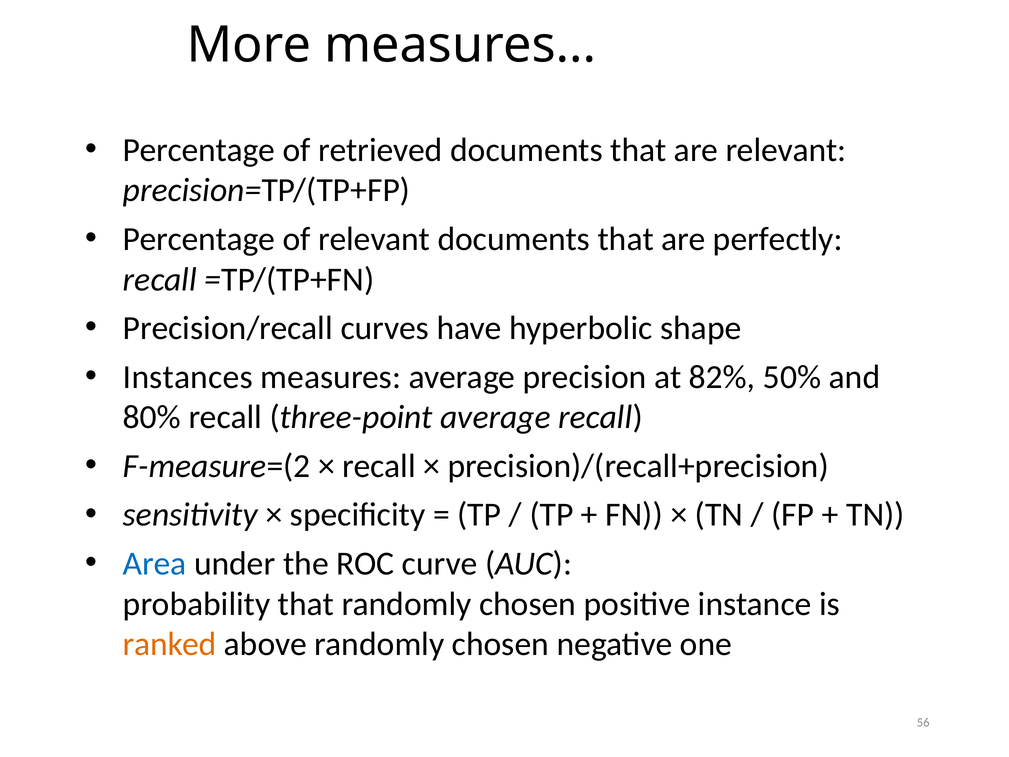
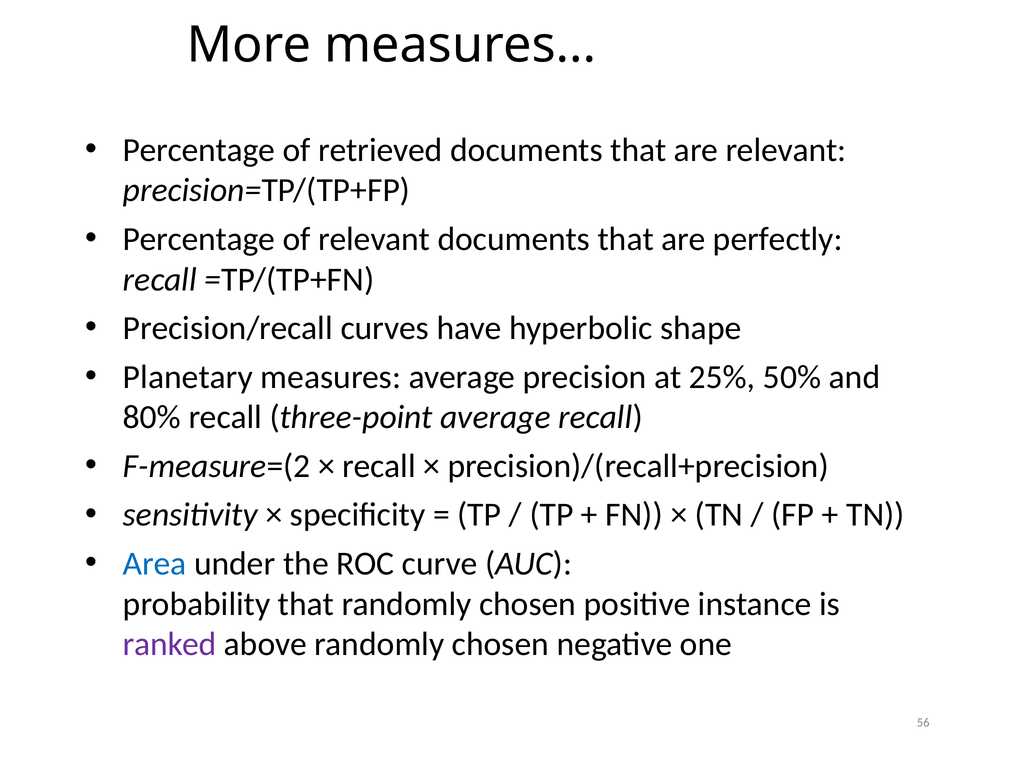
Instances: Instances -> Planetary
82%: 82% -> 25%
ranked colour: orange -> purple
